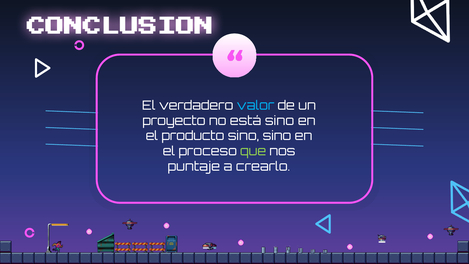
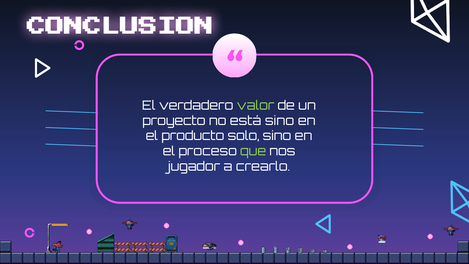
valor colour: light blue -> light green
producto sino: sino -> solo
puntaje: puntaje -> jugador
